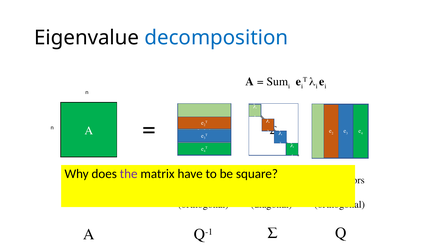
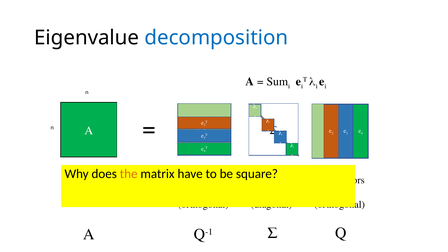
the colour: purple -> orange
